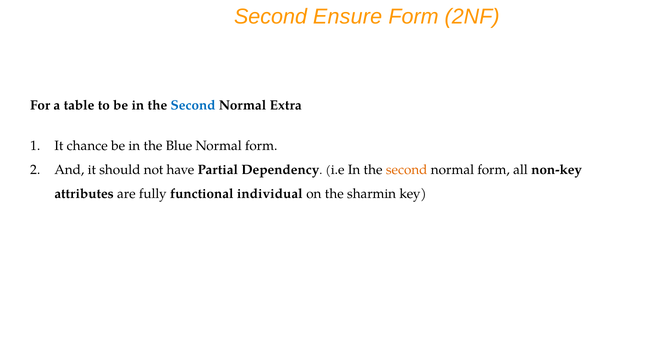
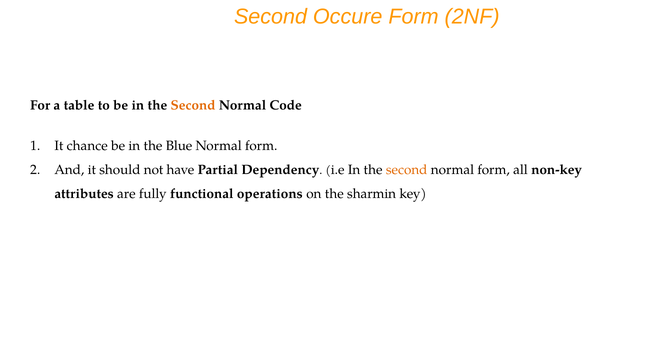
Ensure: Ensure -> Occure
Second at (193, 105) colour: blue -> orange
Extra: Extra -> Code
individual: individual -> operations
